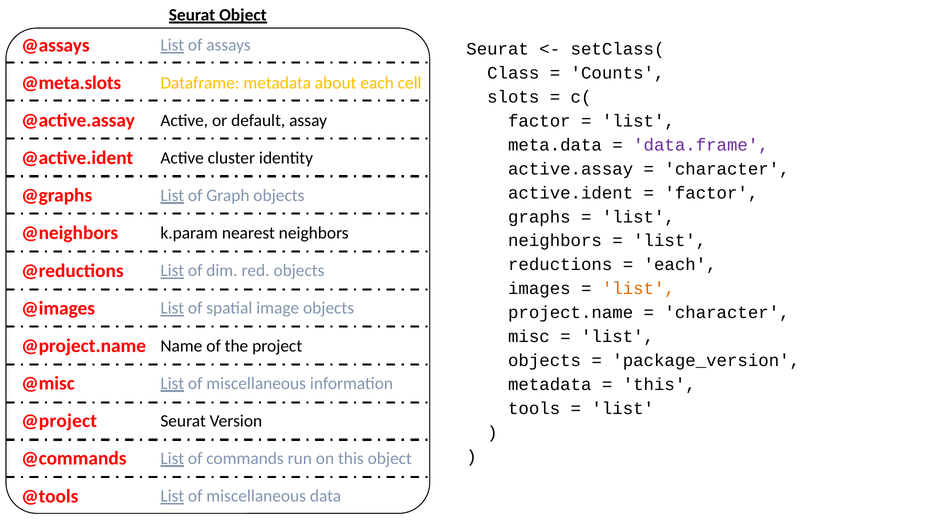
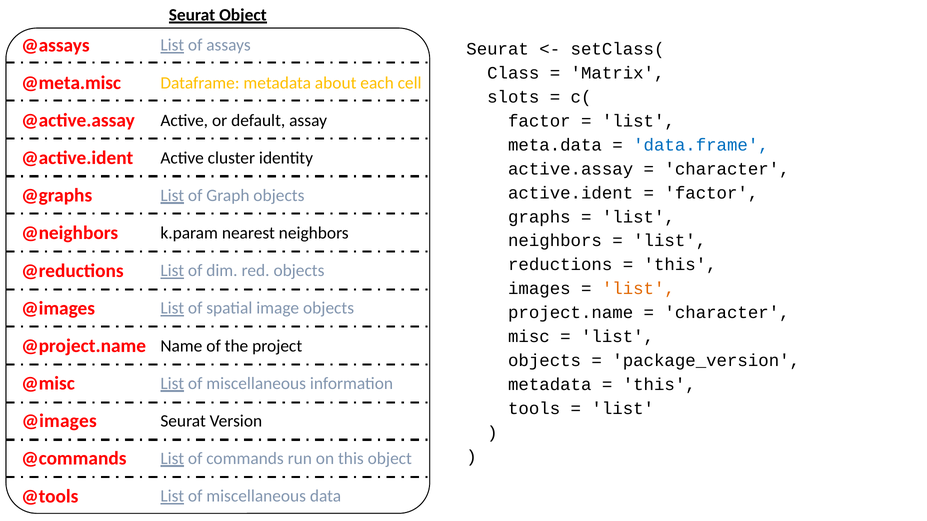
Counts: Counts -> Matrix
@meta.slots: @meta.slots -> @meta.misc
data.frame colour: purple -> blue
each at (680, 265): each -> this
@project at (59, 421): @project -> @images
